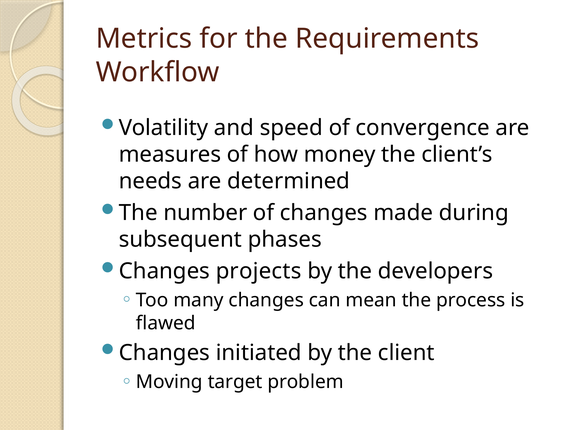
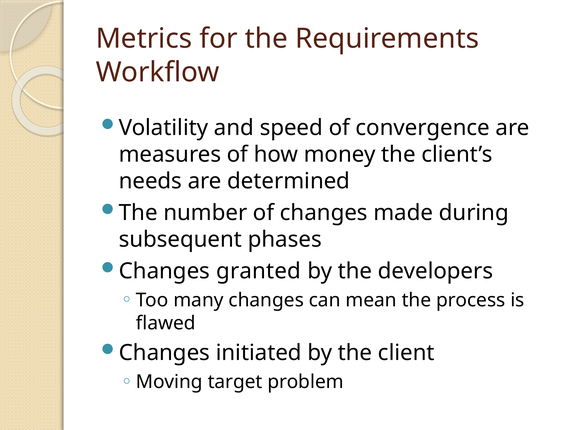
projects: projects -> granted
